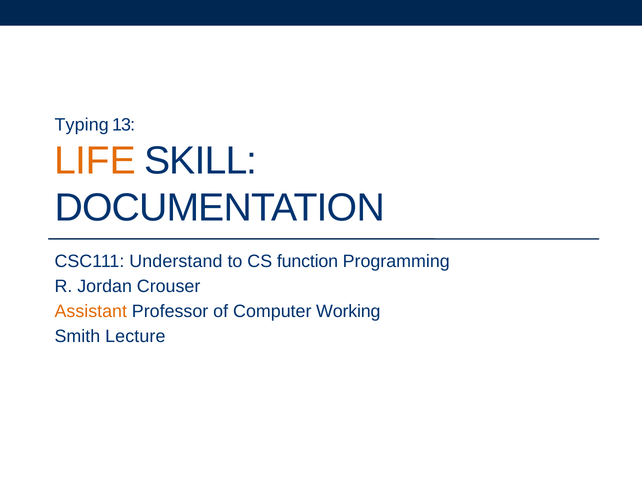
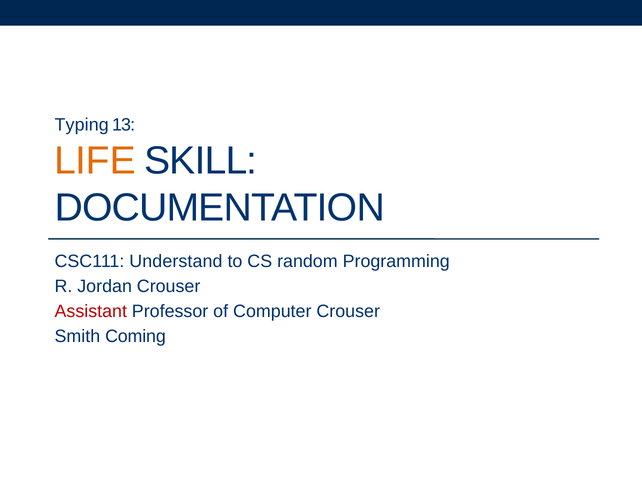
function: function -> random
Assistant colour: orange -> red
Computer Working: Working -> Crouser
Lecture: Lecture -> Coming
